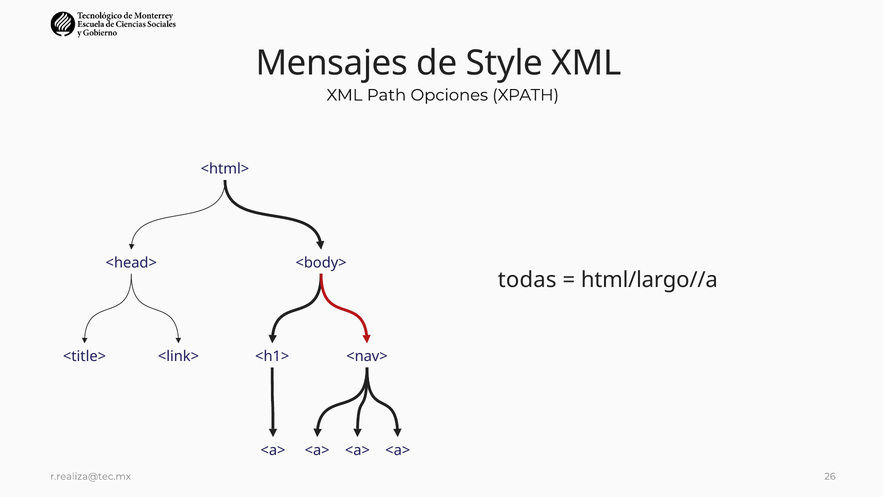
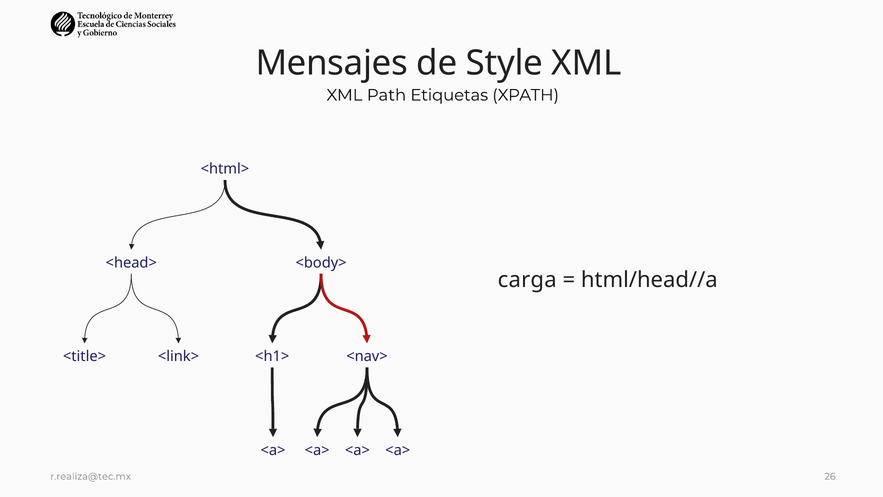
Opciones: Opciones -> Etiquetas
todas: todas -> carga
html/largo//a: html/largo//a -> html/head//a
